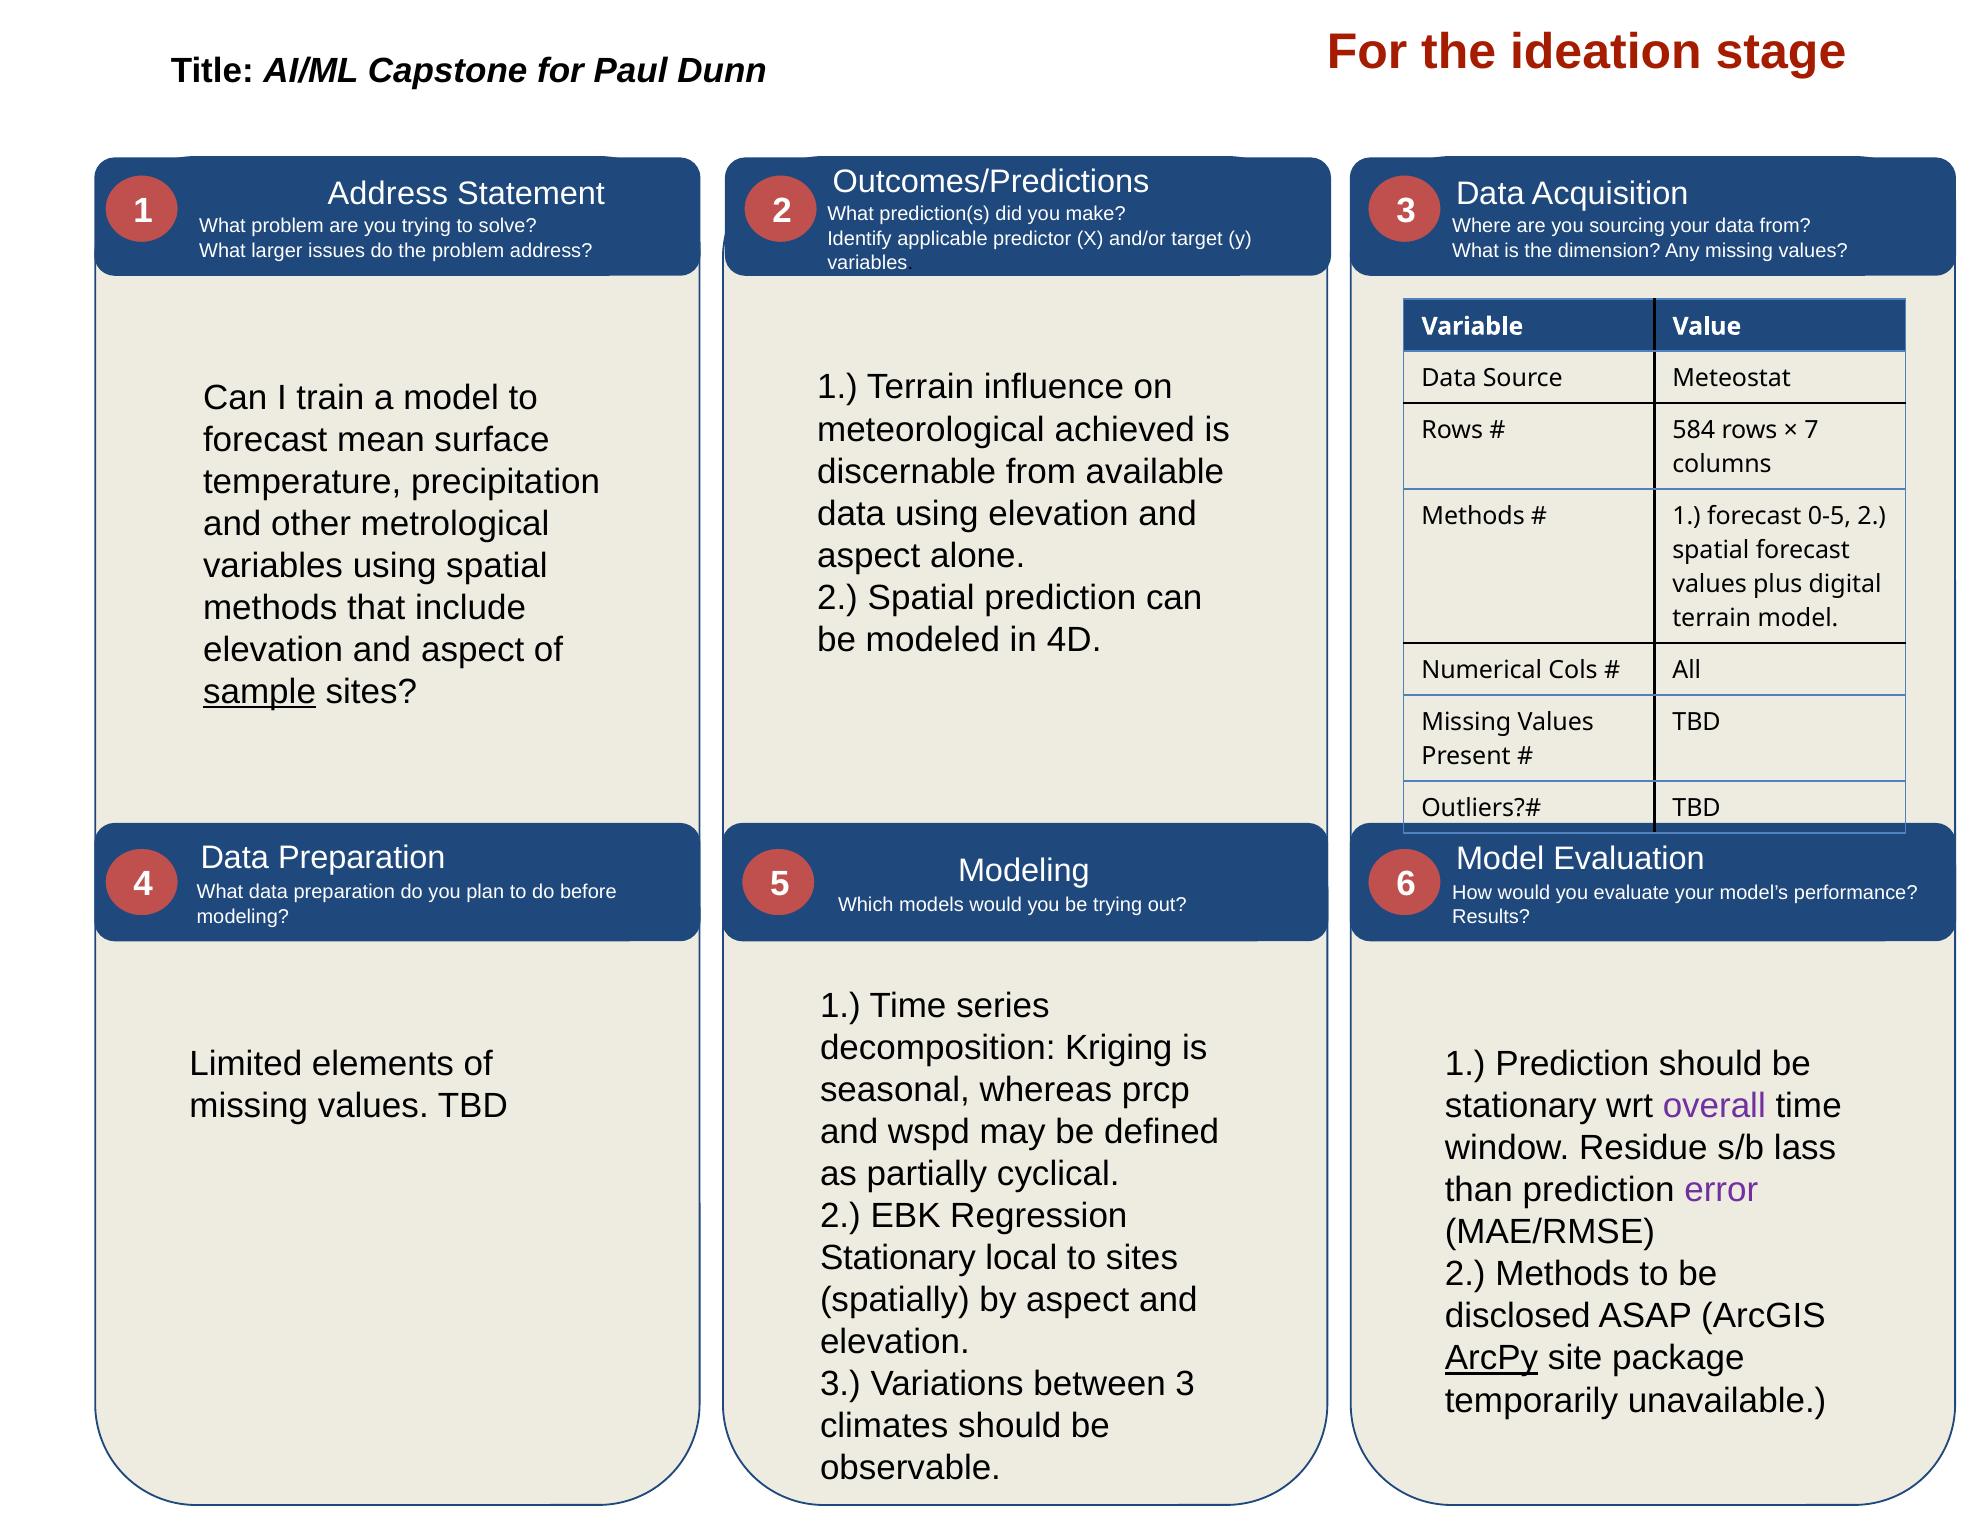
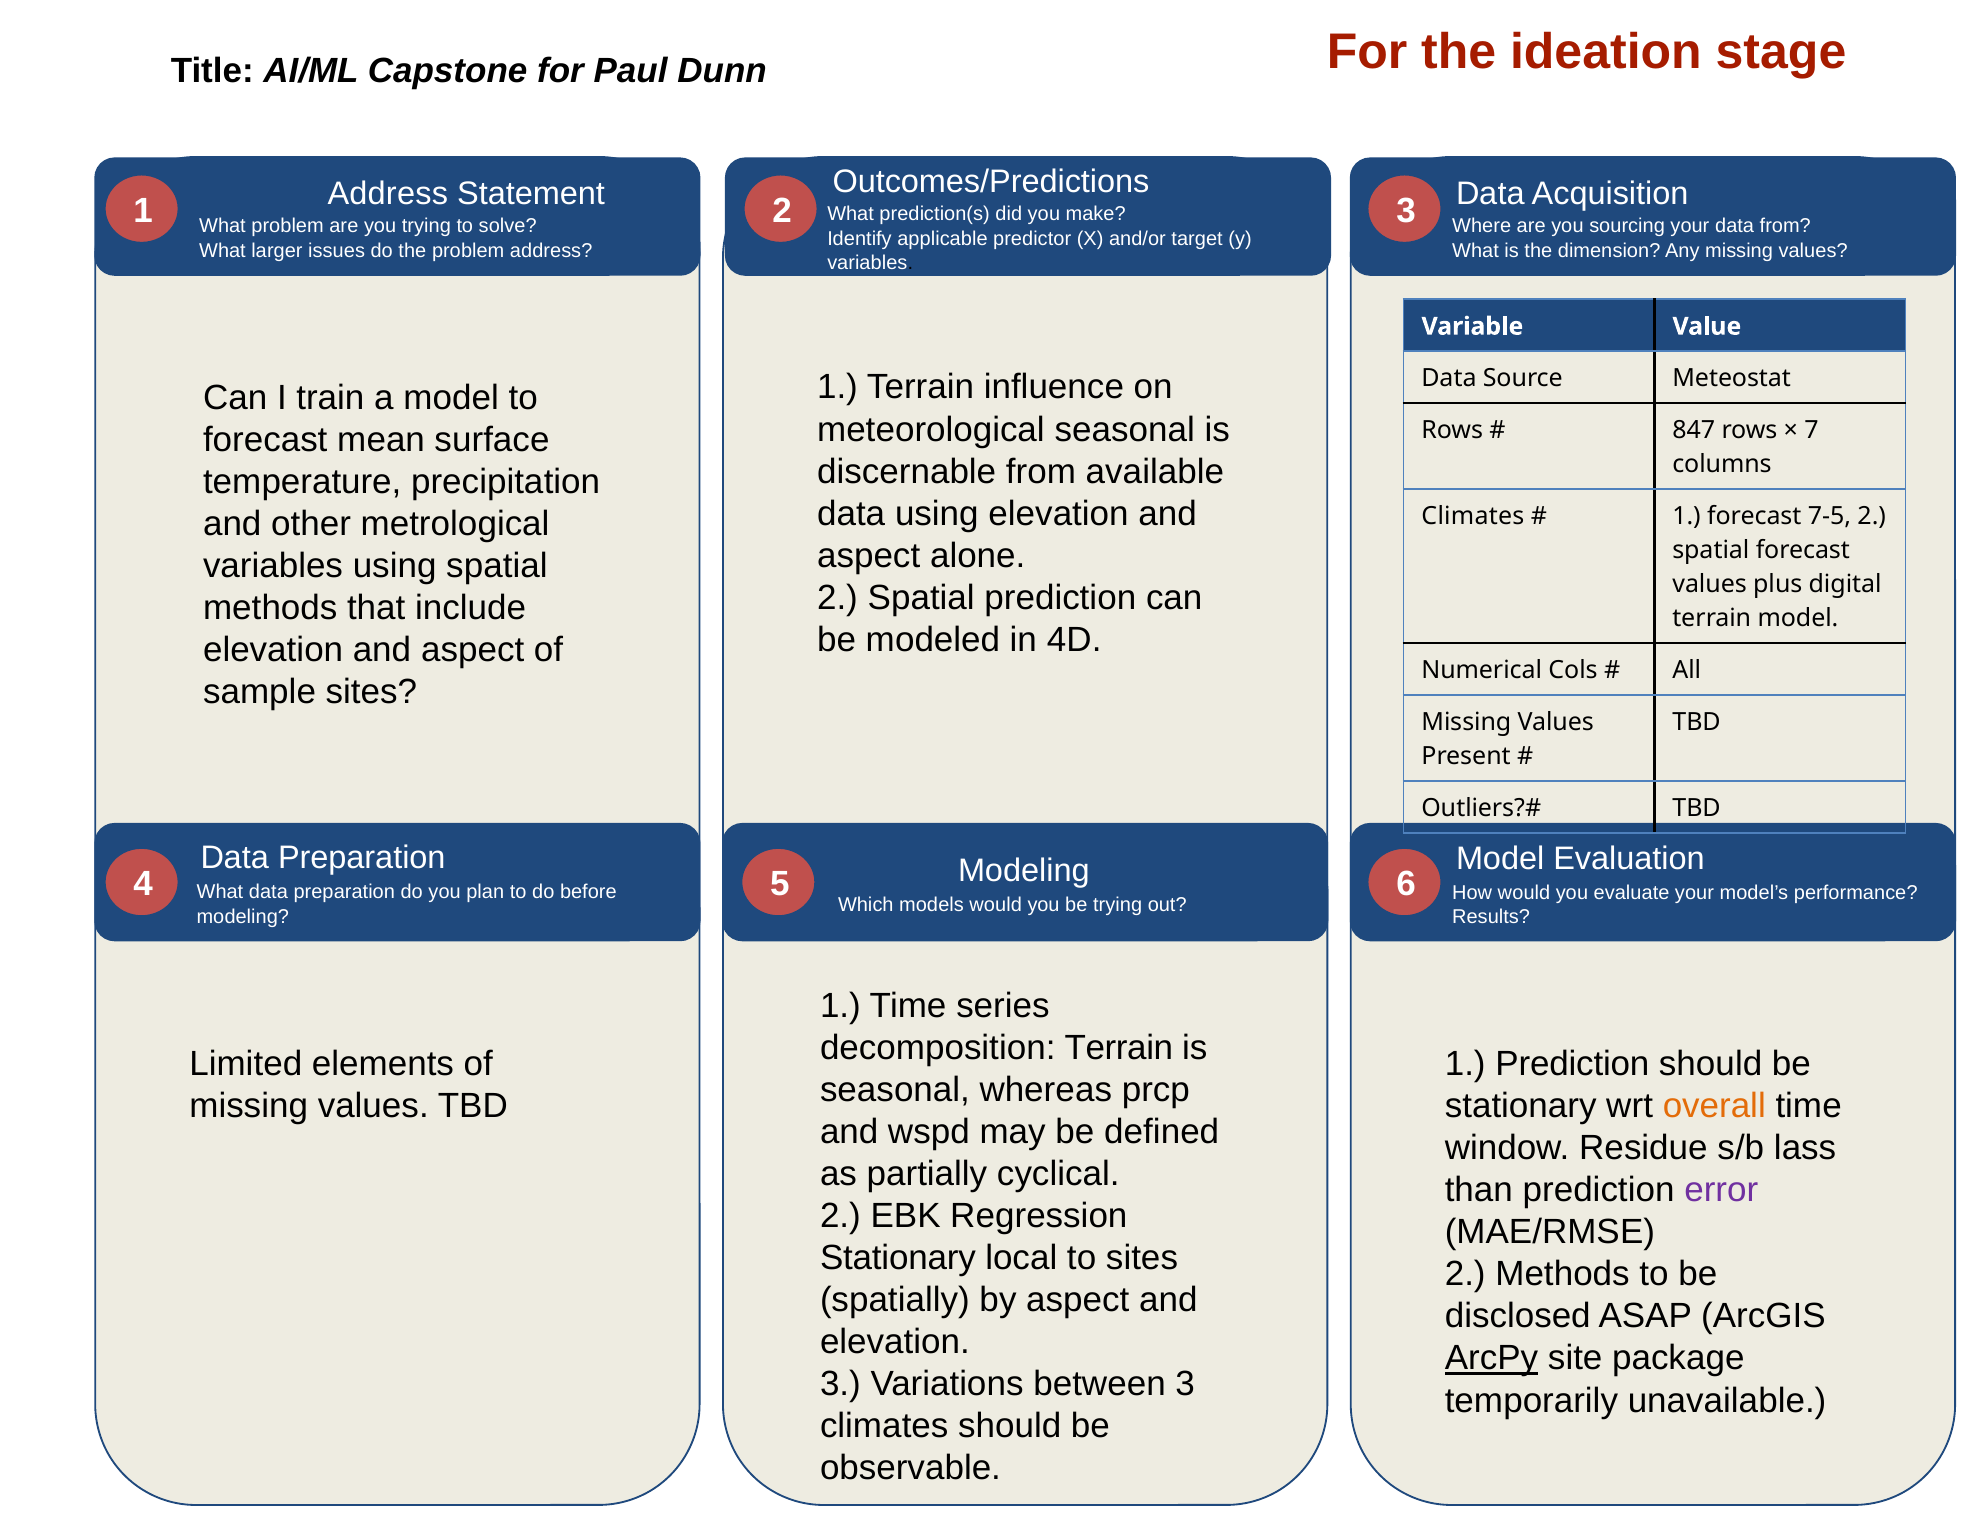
meteorological achieved: achieved -> seasonal
584: 584 -> 847
Methods at (1473, 516): Methods -> Climates
0-5: 0-5 -> 7-5
sample underline: present -> none
decomposition Kriging: Kriging -> Terrain
overall colour: purple -> orange
